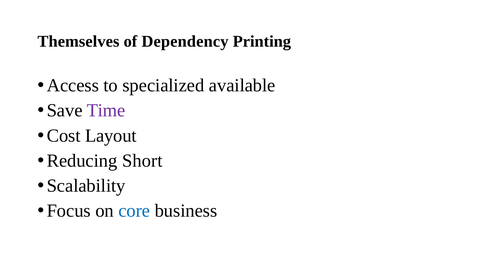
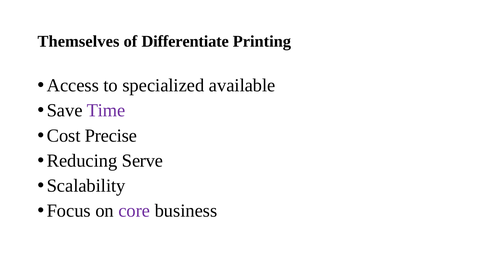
Dependency: Dependency -> Differentiate
Layout: Layout -> Precise
Short: Short -> Serve
core colour: blue -> purple
